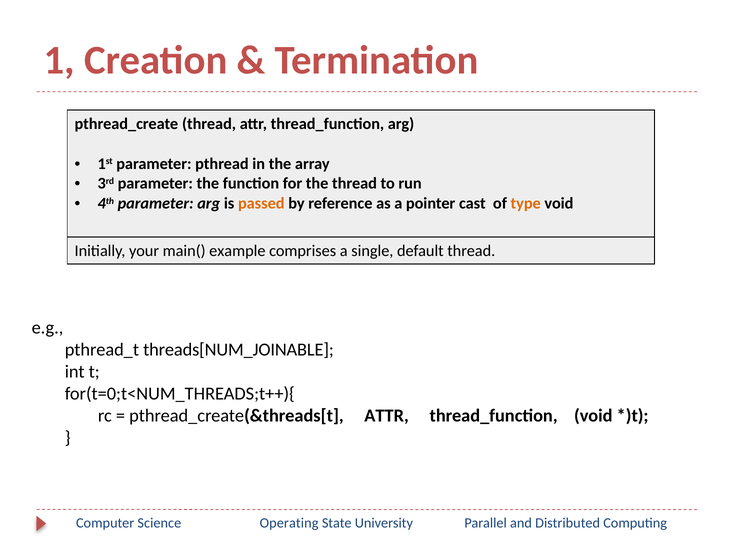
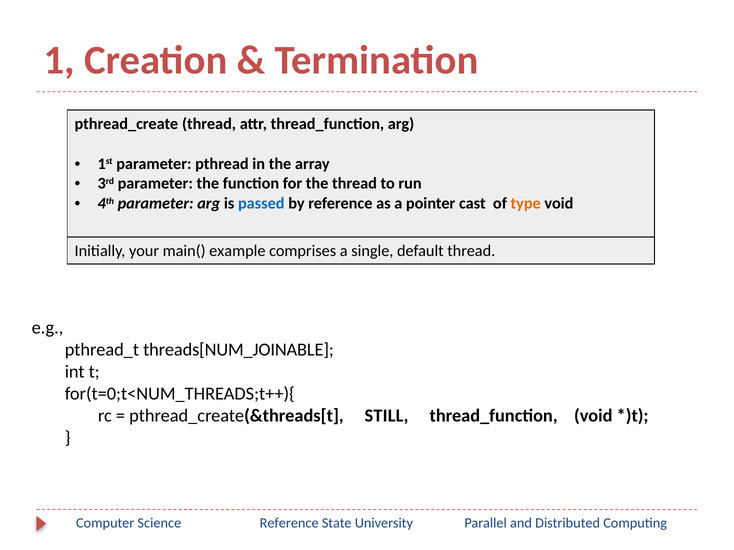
passed colour: orange -> blue
pthread_create(&threads[t ATTR: ATTR -> STILL
Operating at (289, 523): Operating -> Reference
